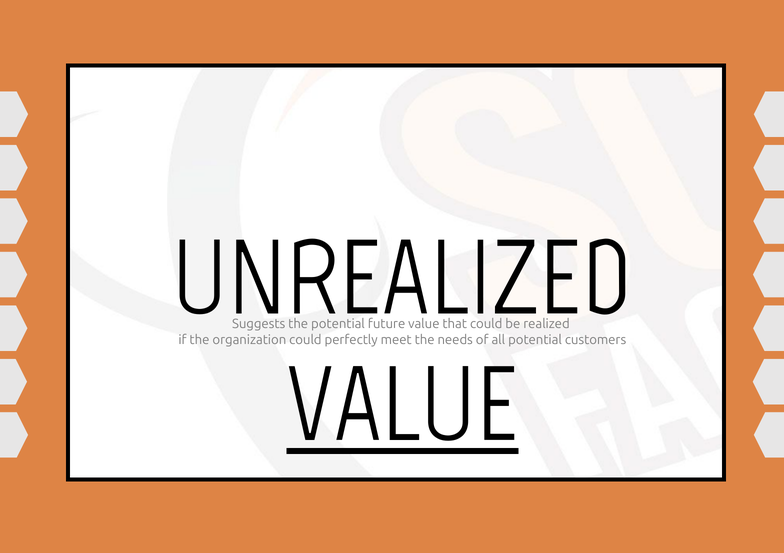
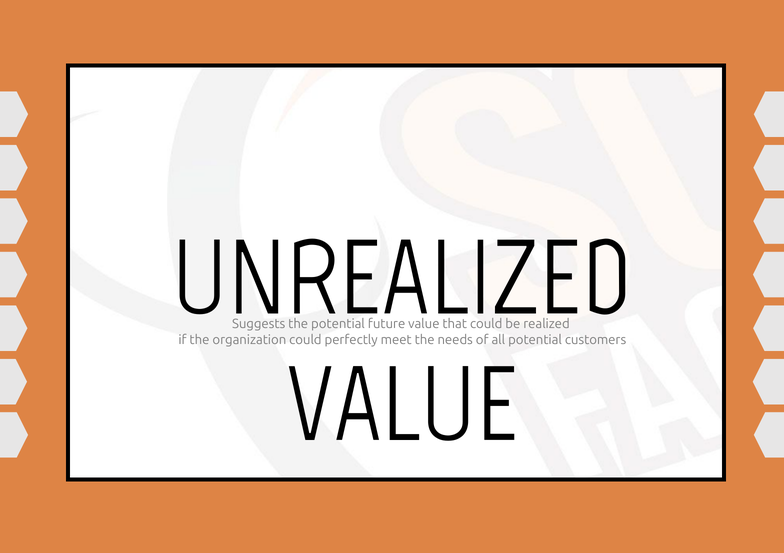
VALUE at (403, 405) underline: present -> none
